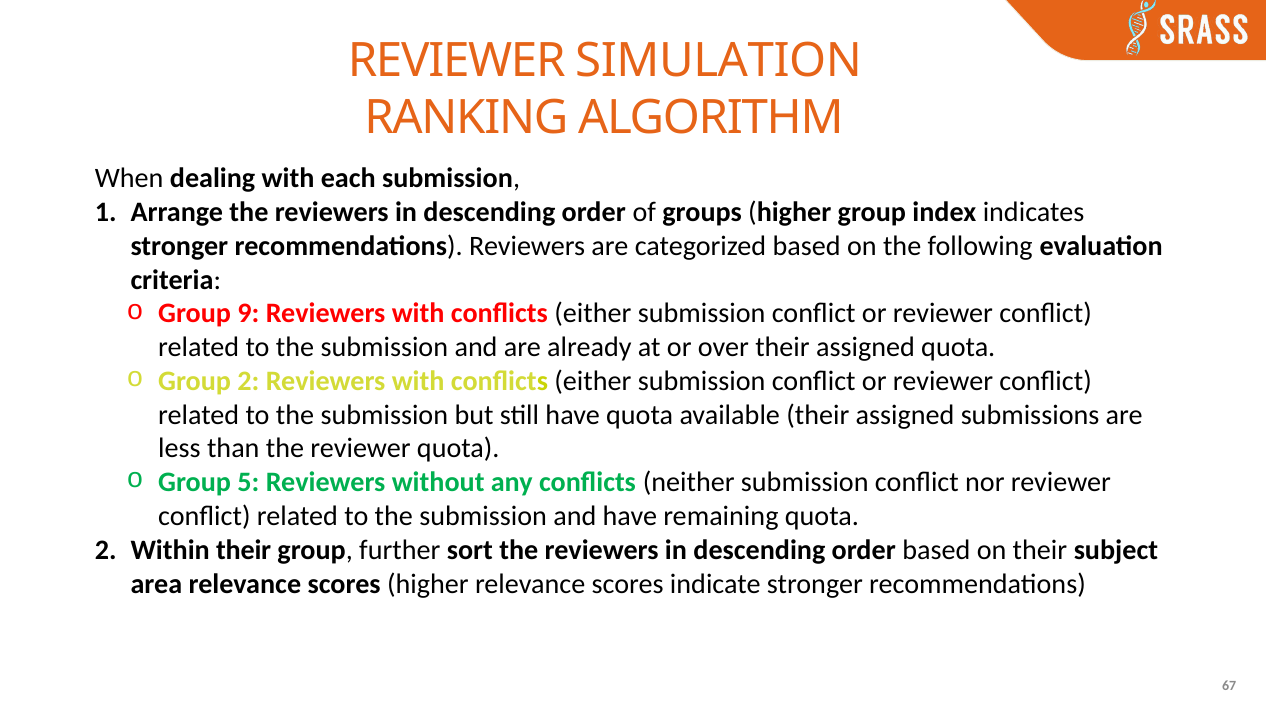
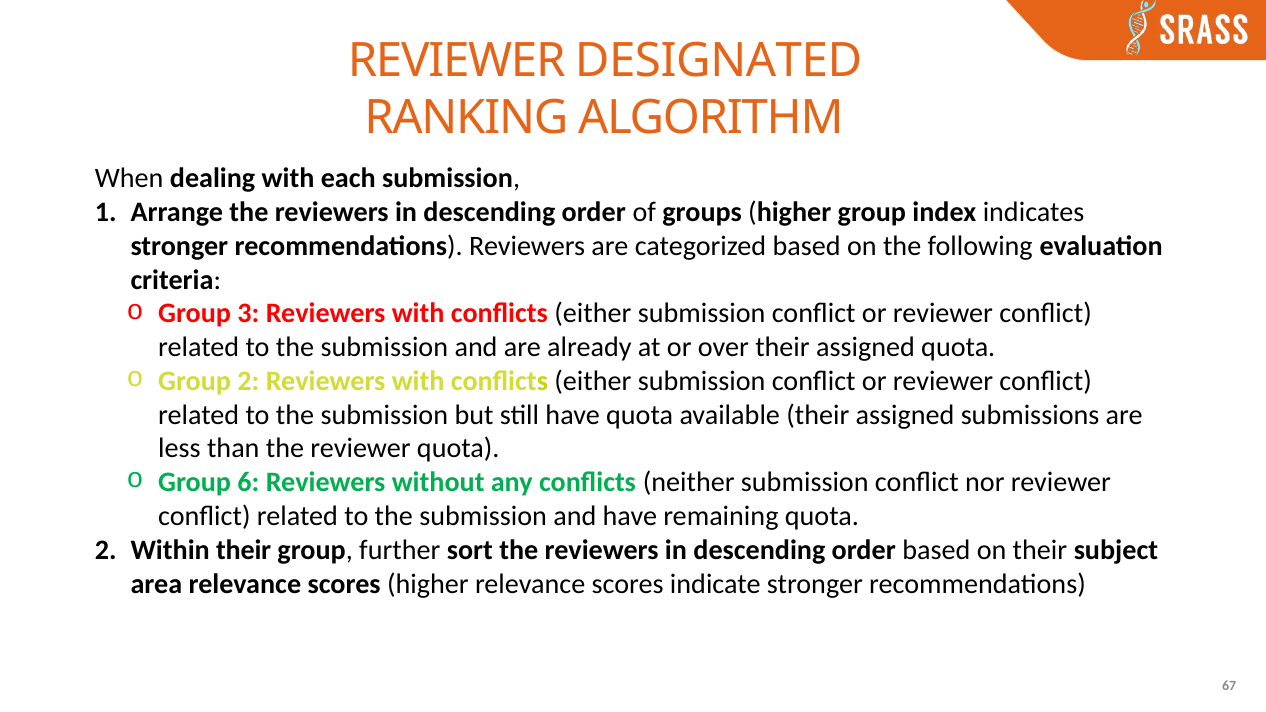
SIMULATION: SIMULATION -> DESIGNATED
9: 9 -> 3
5: 5 -> 6
